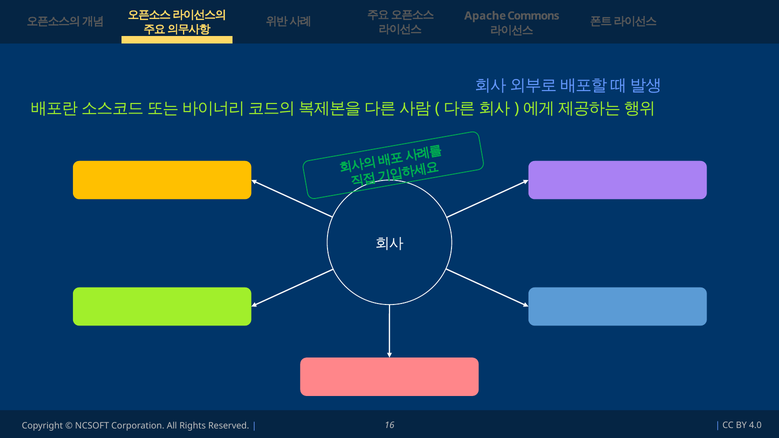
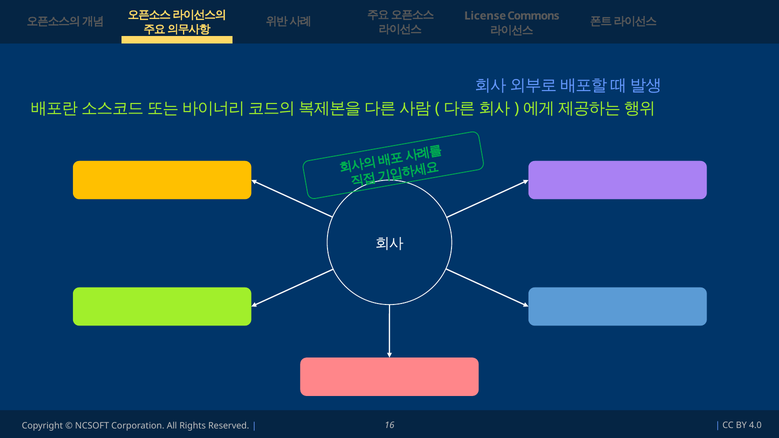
Apache: Apache -> License
